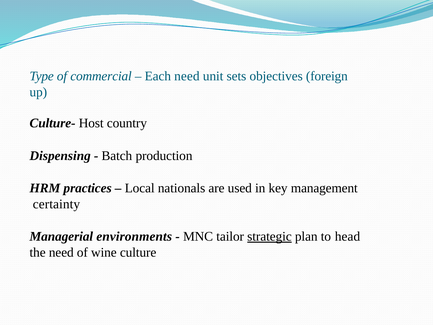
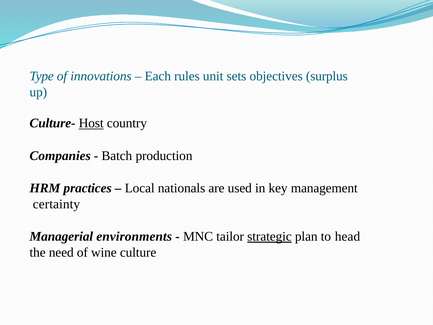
commercial: commercial -> innovations
Each need: need -> rules
foreign: foreign -> surplus
Host underline: none -> present
Dispensing: Dispensing -> Companies
